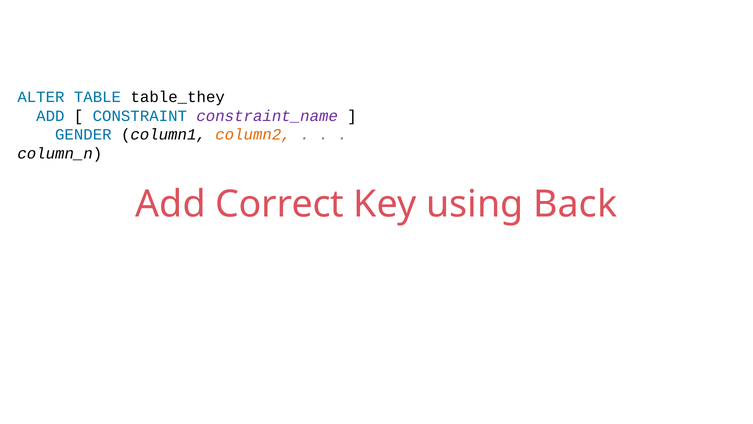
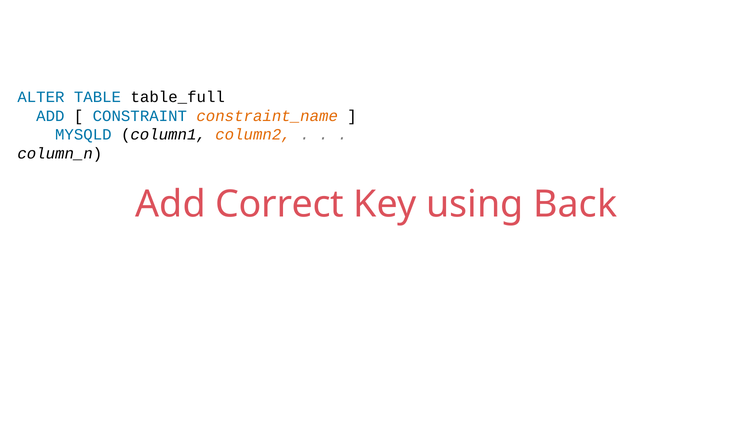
table_they: table_they -> table_full
constraint_name colour: purple -> orange
GENDER: GENDER -> MYSQLD
